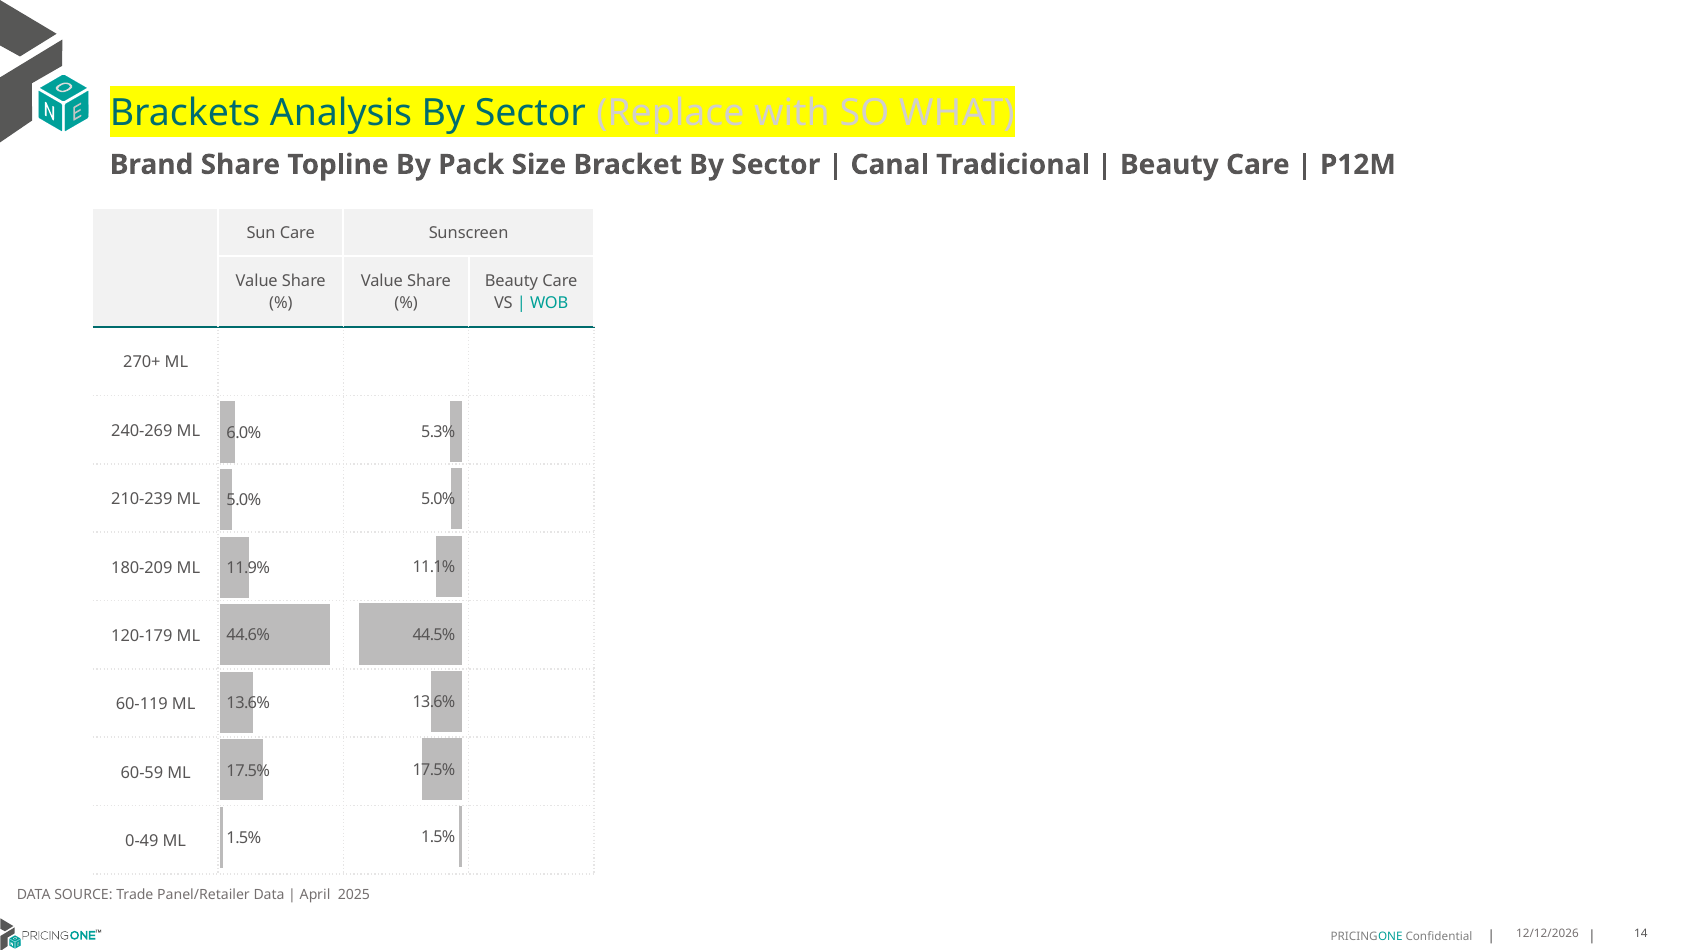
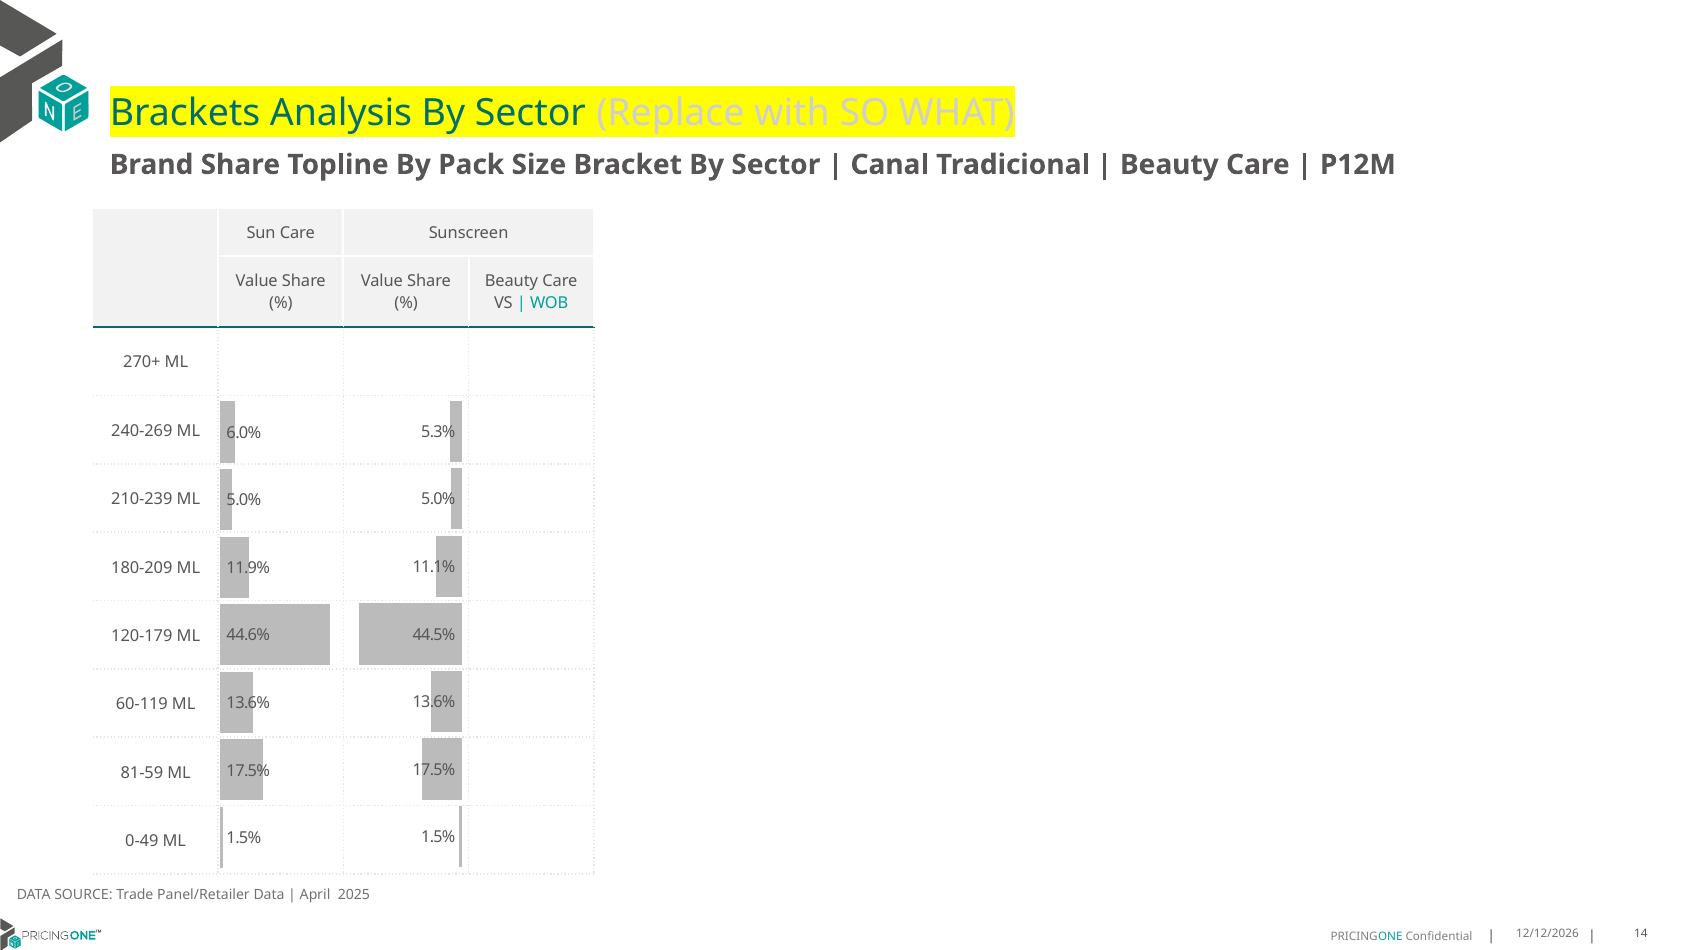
60-59: 60-59 -> 81-59
